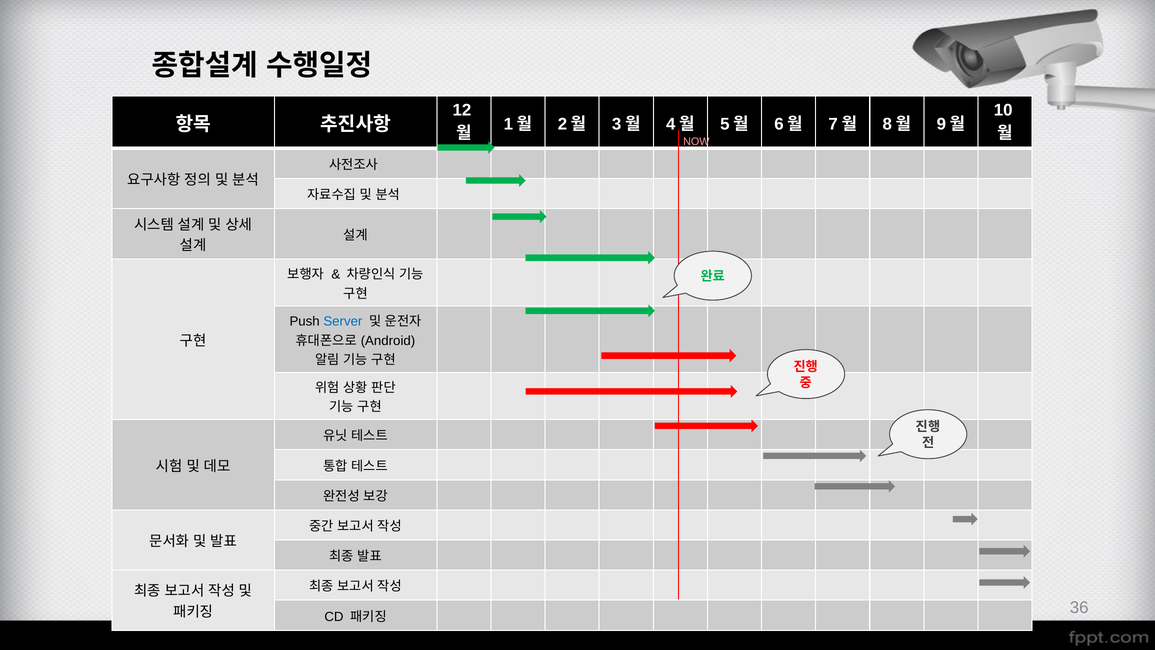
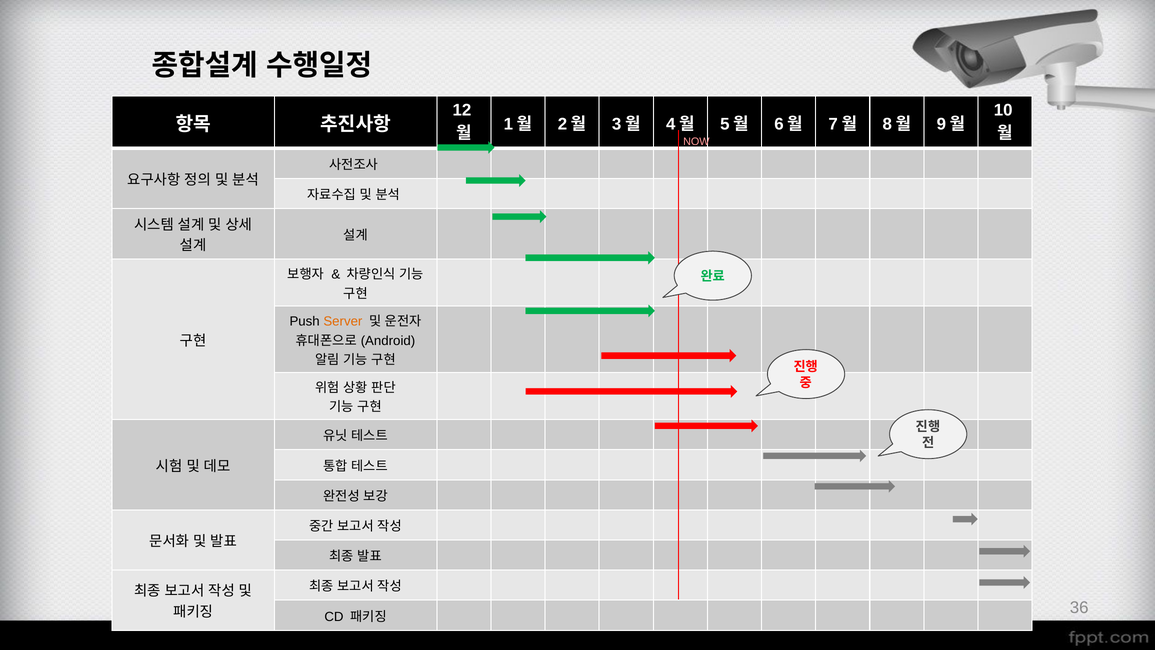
Server colour: blue -> orange
